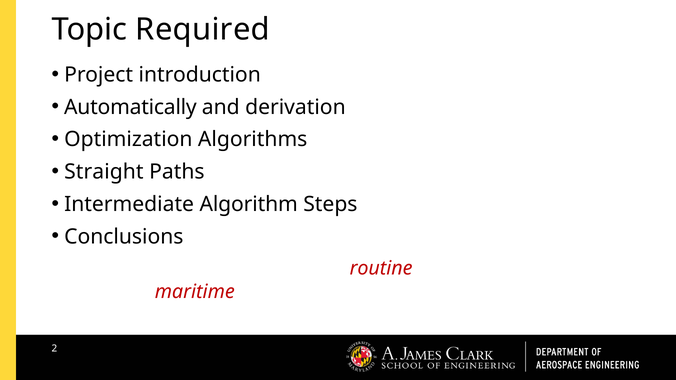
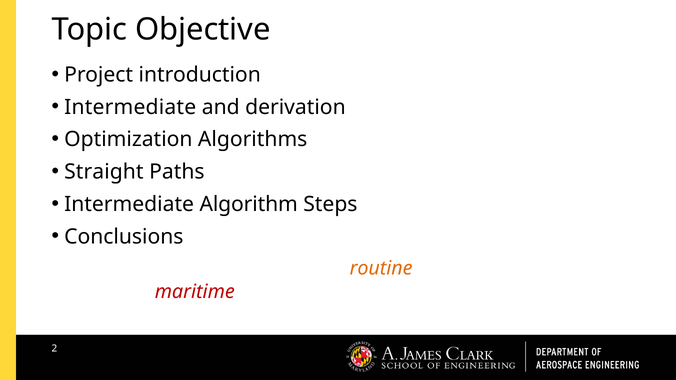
Required: Required -> Objective
Automatically at (130, 107): Automatically -> Intermediate
routine colour: red -> orange
